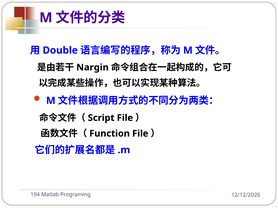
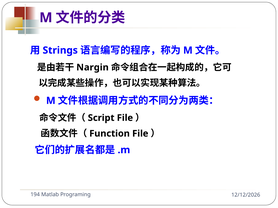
Double: Double -> Strings
